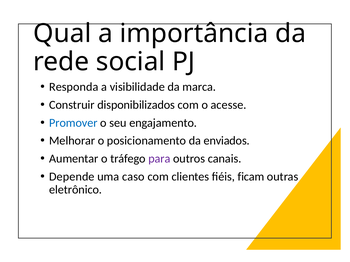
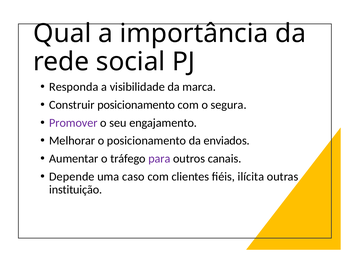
Construir disponibilizados: disponibilizados -> posicionamento
acesse: acesse -> segura
Promover colour: blue -> purple
ficam: ficam -> ilícita
eletrônico: eletrônico -> instituição
